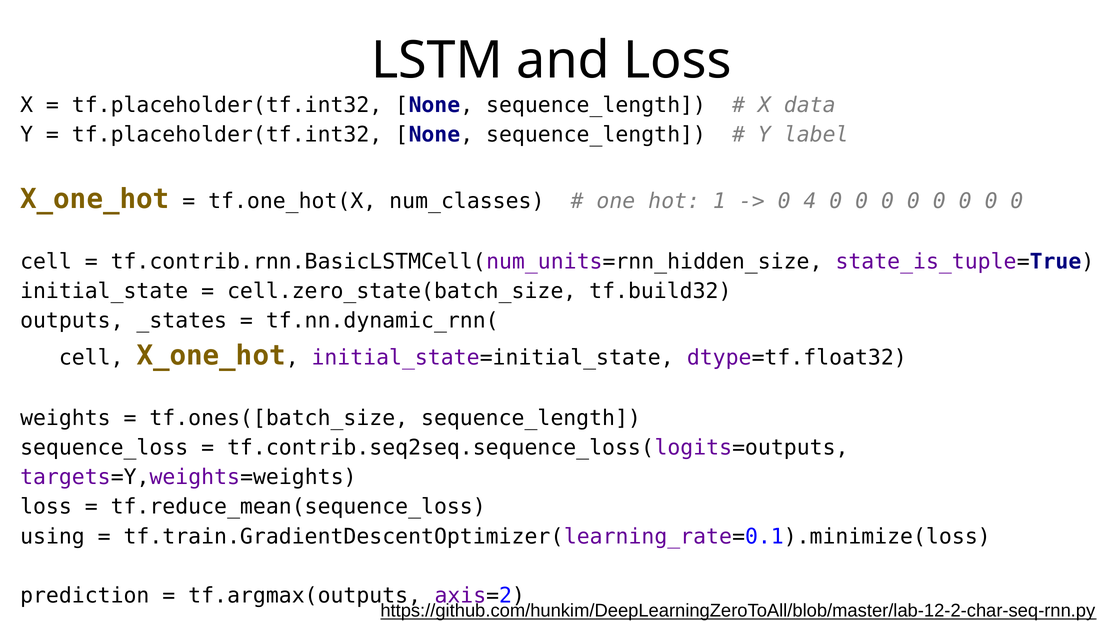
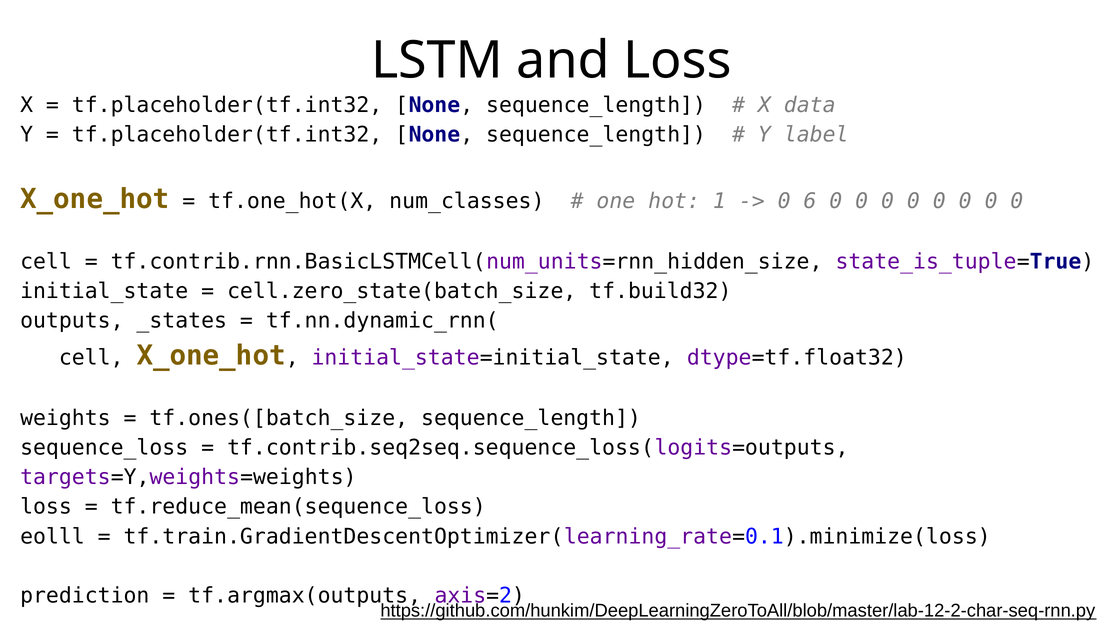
4: 4 -> 6
using: using -> eolll
